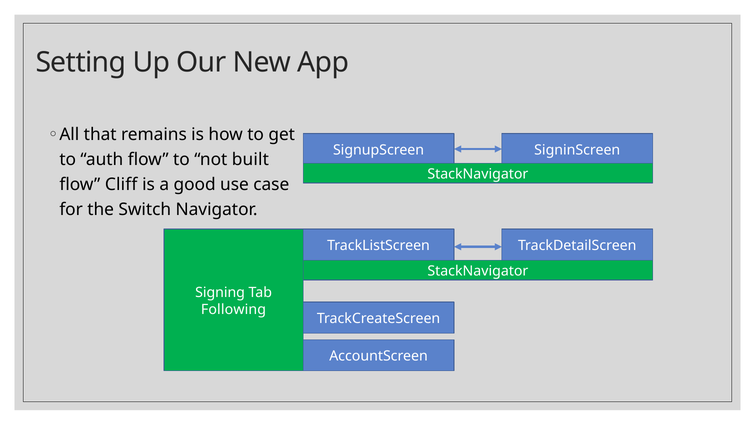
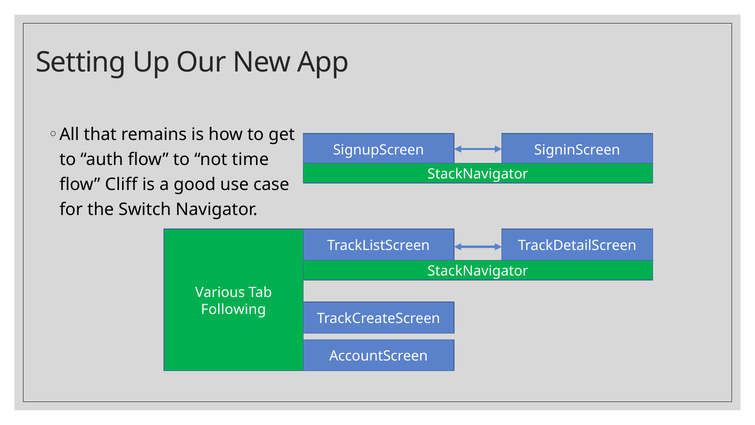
built: built -> time
Signing: Signing -> Various
